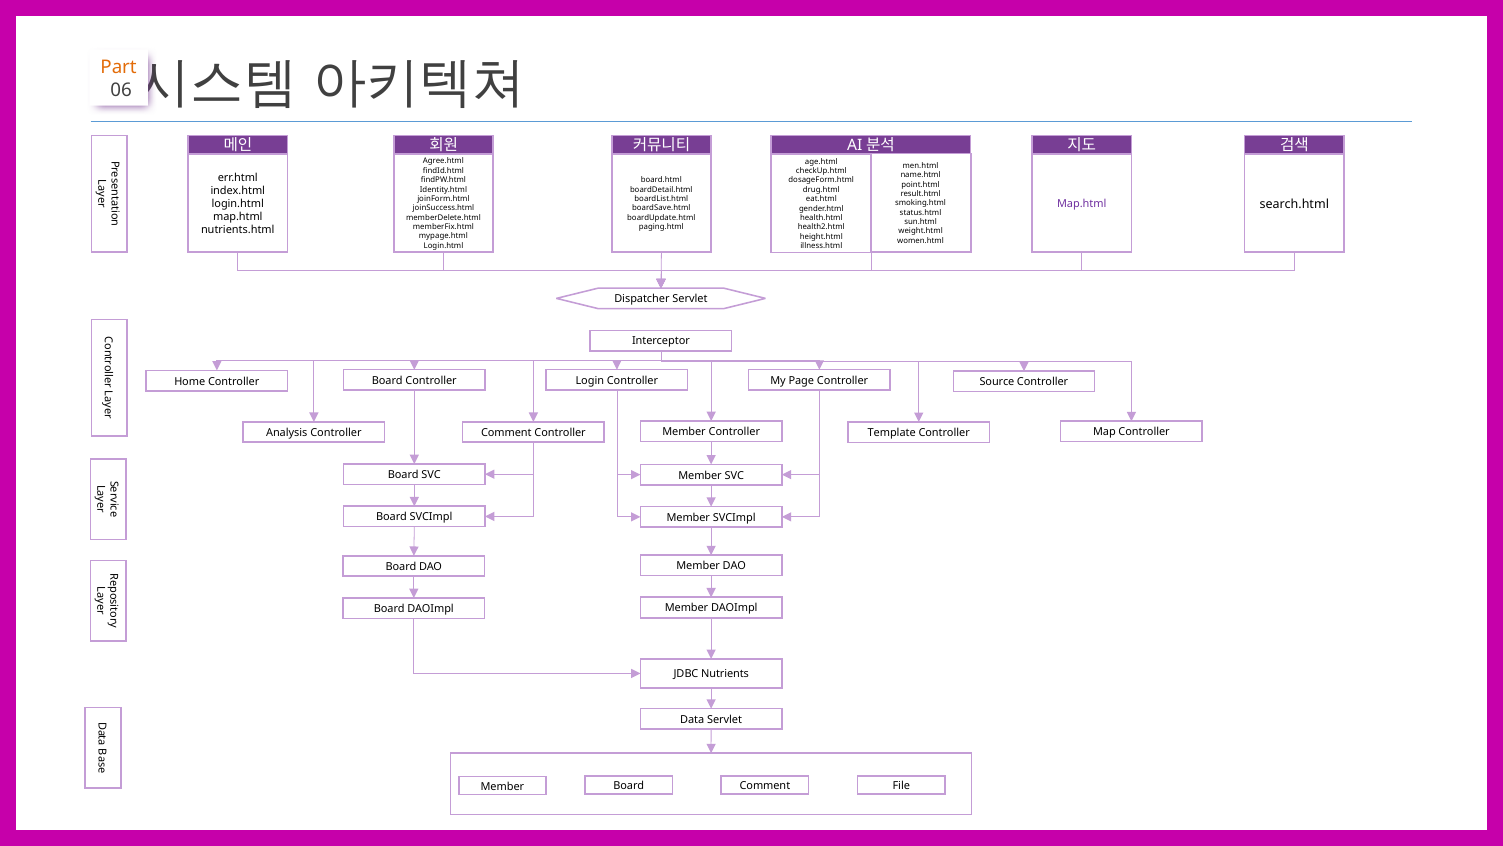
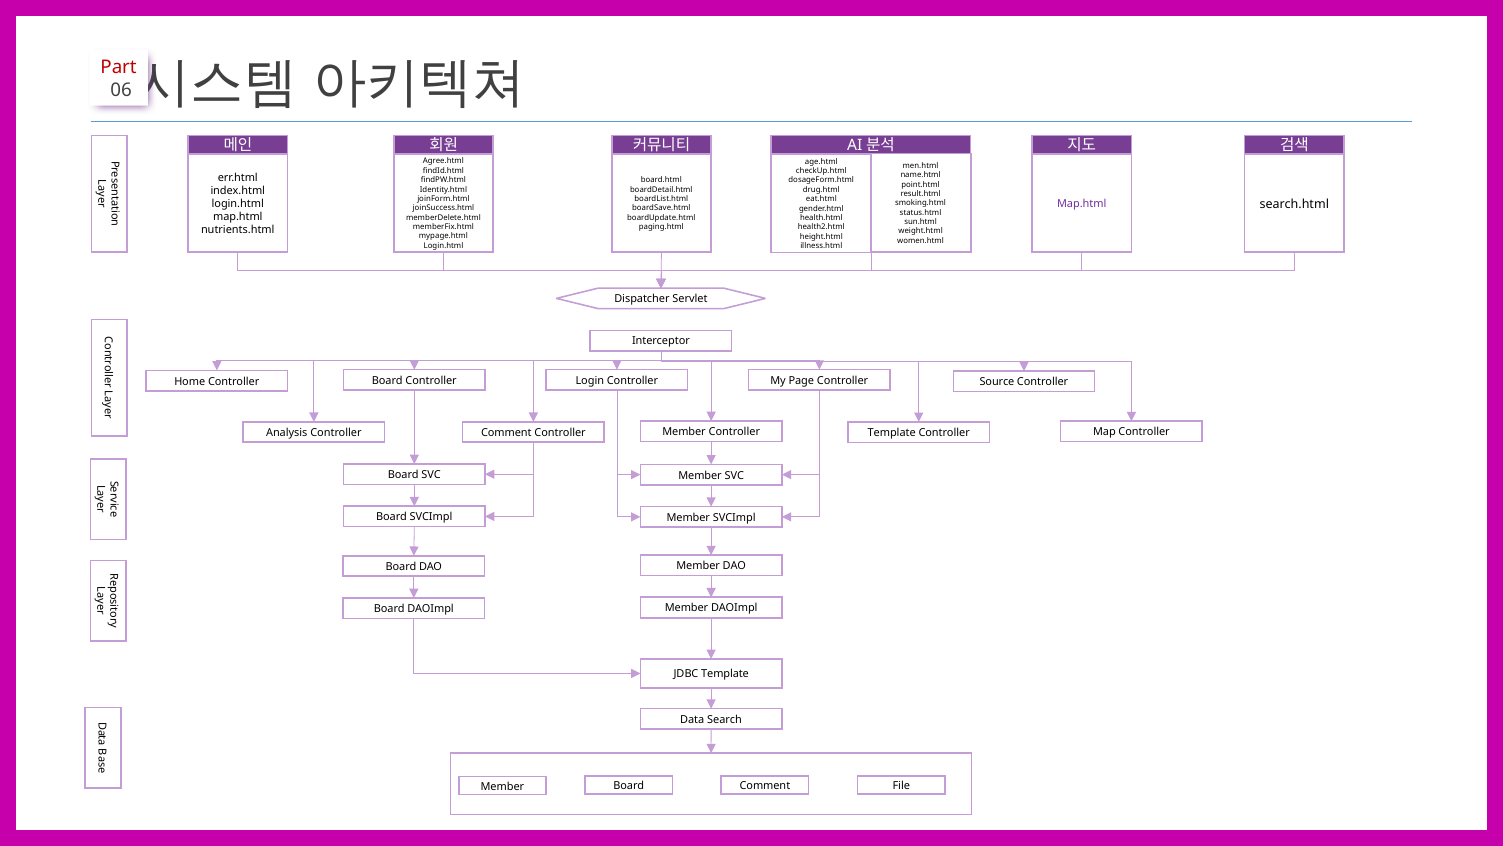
Part colour: orange -> red
JDBC Nutrients: Nutrients -> Template
Data Servlet: Servlet -> Search
